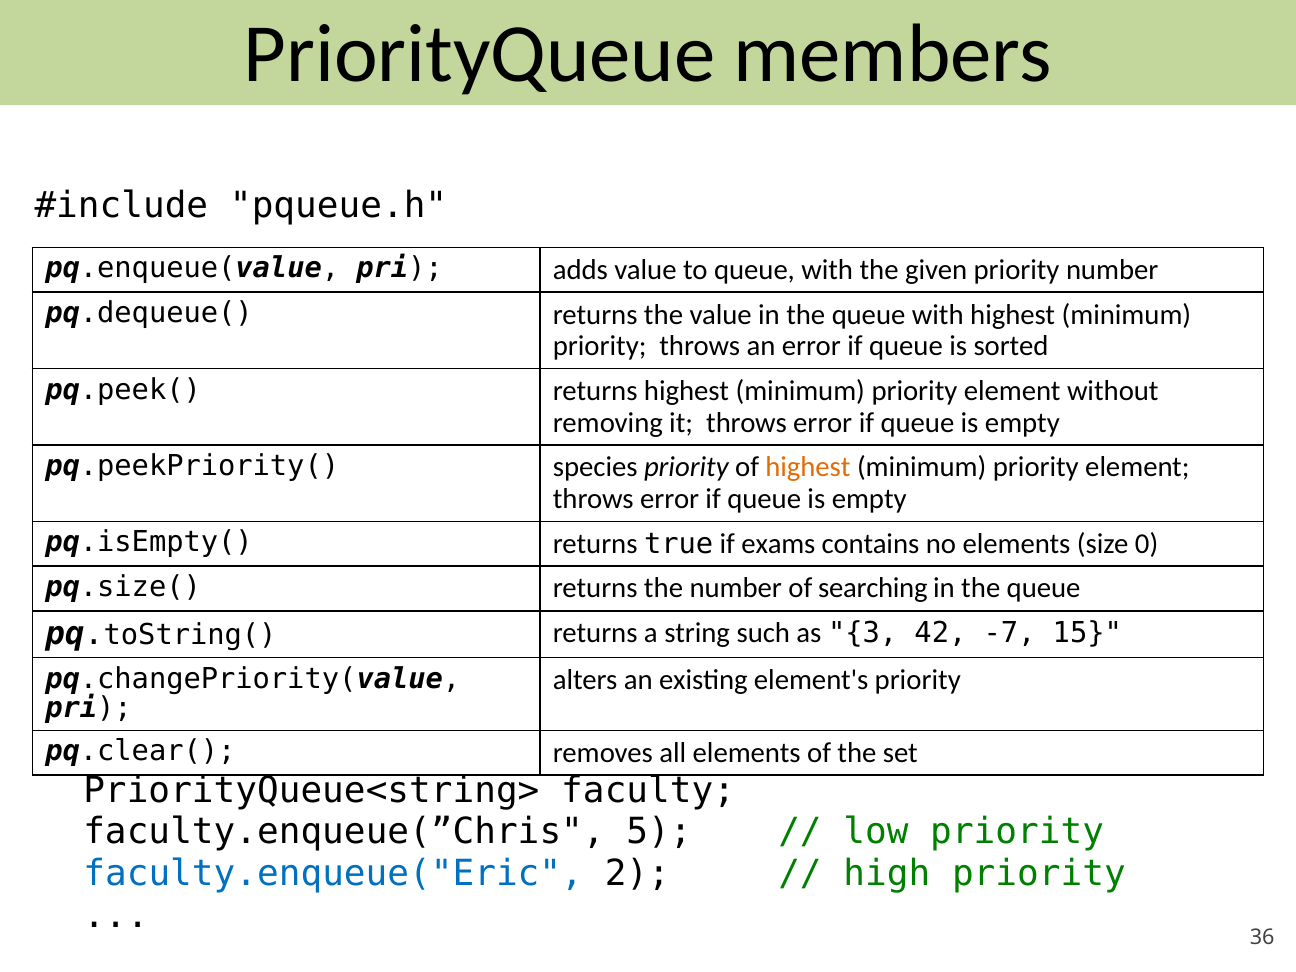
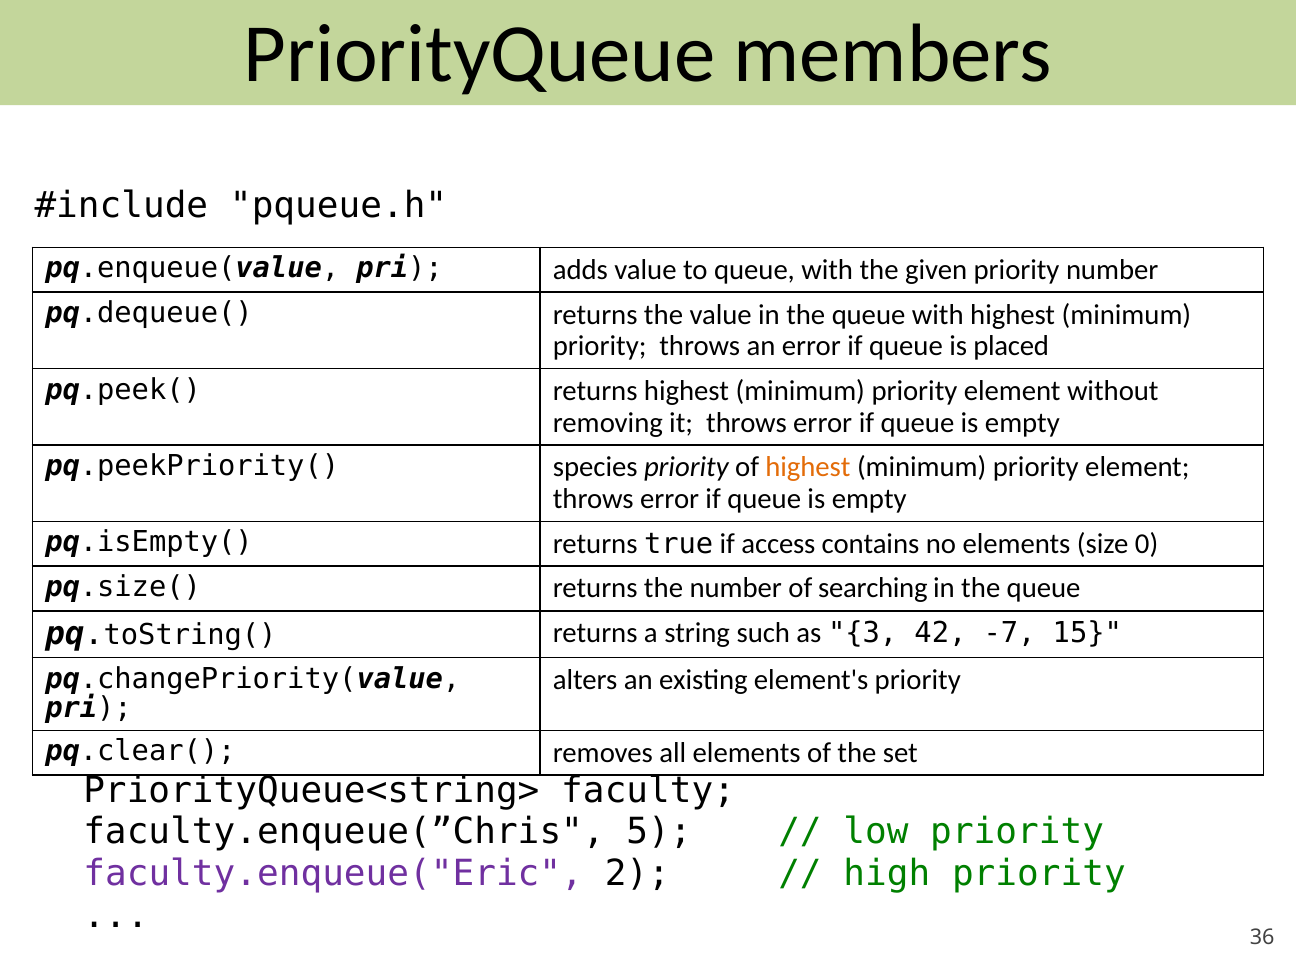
sorted: sorted -> placed
exams: exams -> access
faculty.enqueue("Eric colour: blue -> purple
